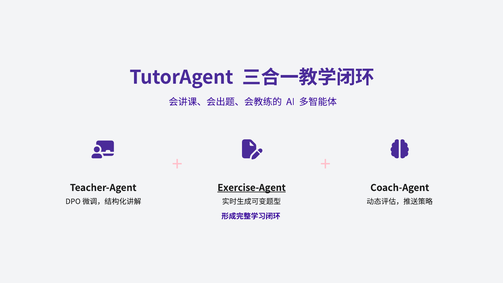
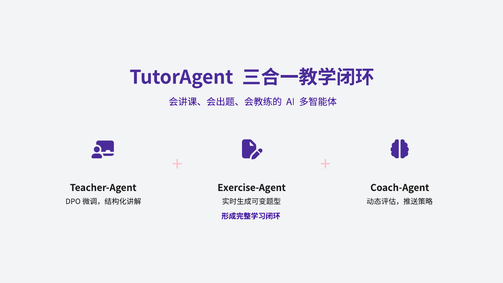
Exercise-Agent underline: present -> none
